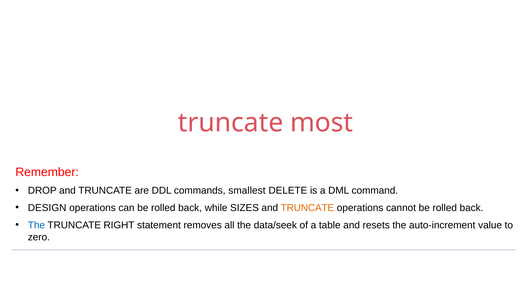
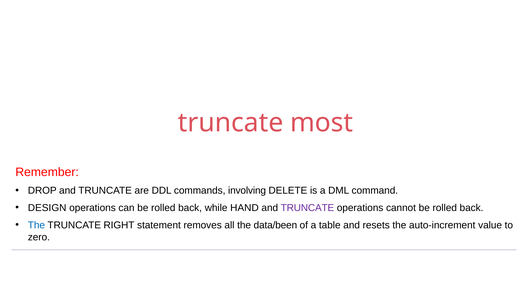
smallest: smallest -> involving
SIZES: SIZES -> HAND
TRUNCATE at (307, 208) colour: orange -> purple
data/seek: data/seek -> data/been
